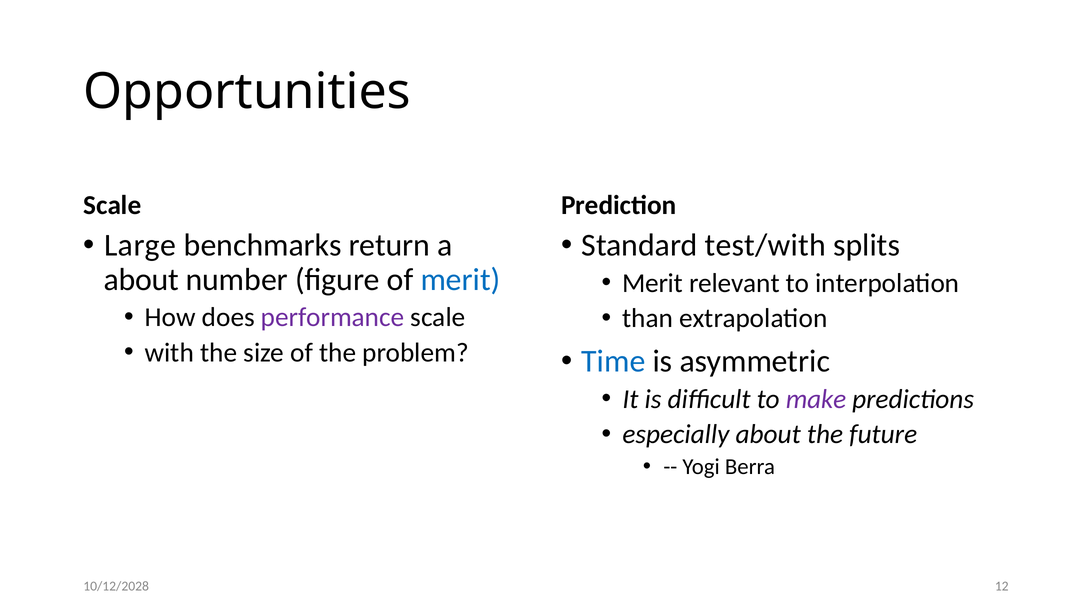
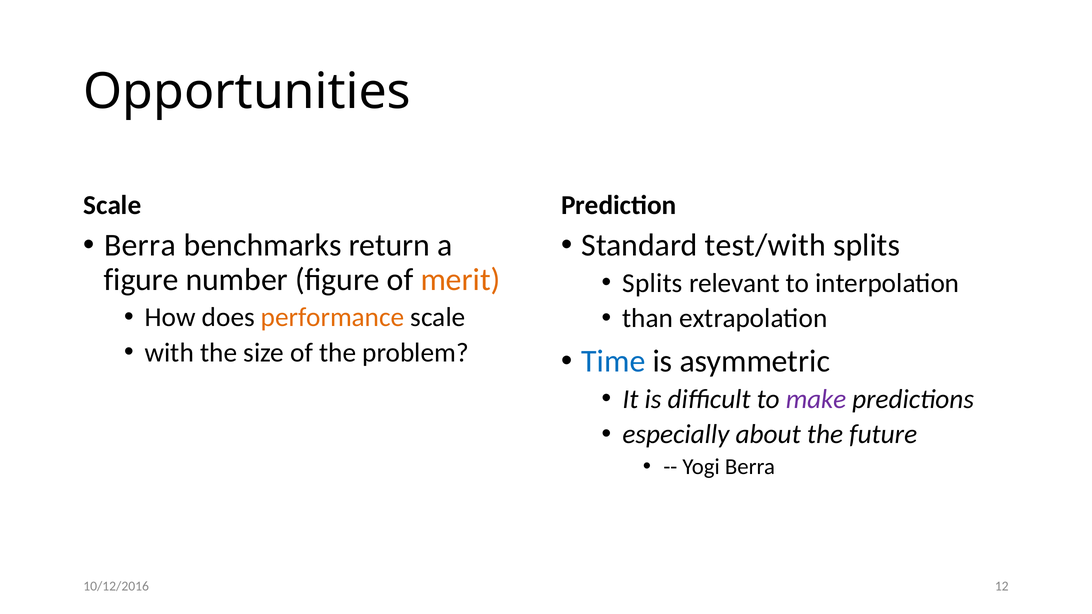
Large at (140, 246): Large -> Berra
about at (141, 280): about -> figure
merit at (460, 280) colour: blue -> orange
Merit at (653, 283): Merit -> Splits
performance colour: purple -> orange
10/12/2028: 10/12/2028 -> 10/12/2016
